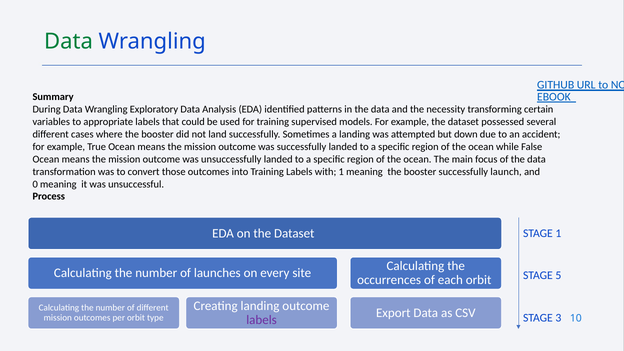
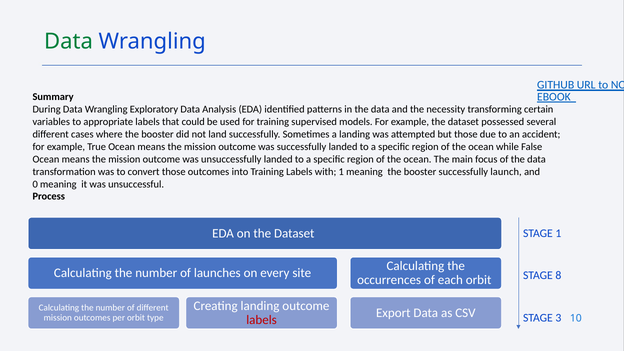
but down: down -> those
5: 5 -> 8
labels at (262, 320) colour: purple -> red
